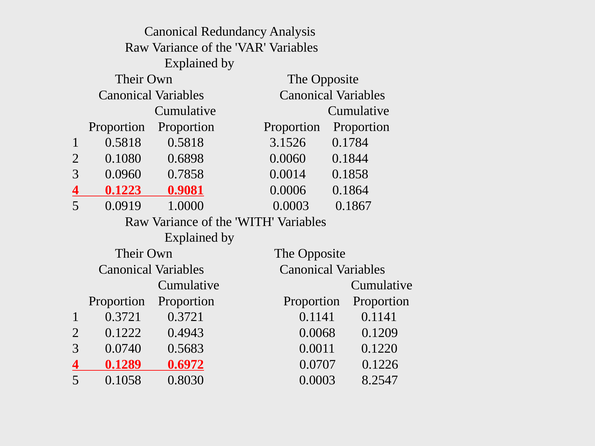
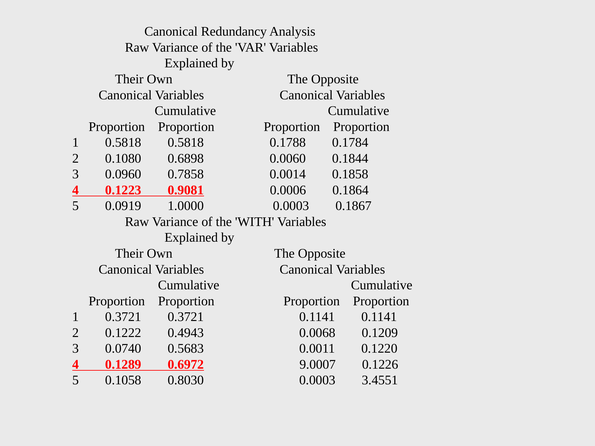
3.1526: 3.1526 -> 0.1788
0.0707: 0.0707 -> 9.0007
8.2547: 8.2547 -> 3.4551
